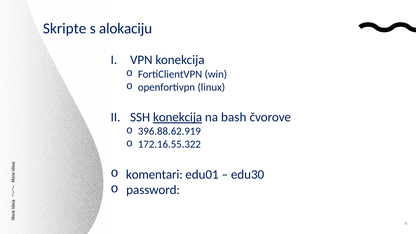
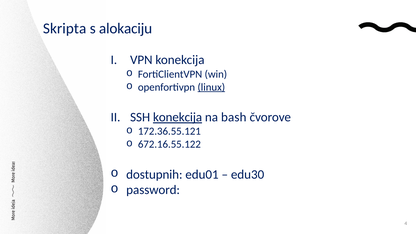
Skripte: Skripte -> Skripta
linux underline: none -> present
396.88.62.919: 396.88.62.919 -> 172.36.55.121
172.16.55.322: 172.16.55.322 -> 672.16.55.122
komentari: komentari -> dostupnih
